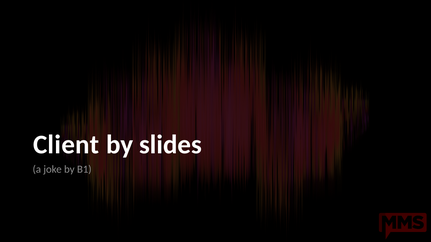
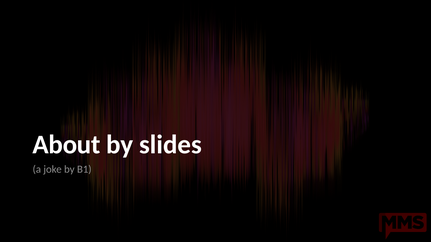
Client: Client -> About
